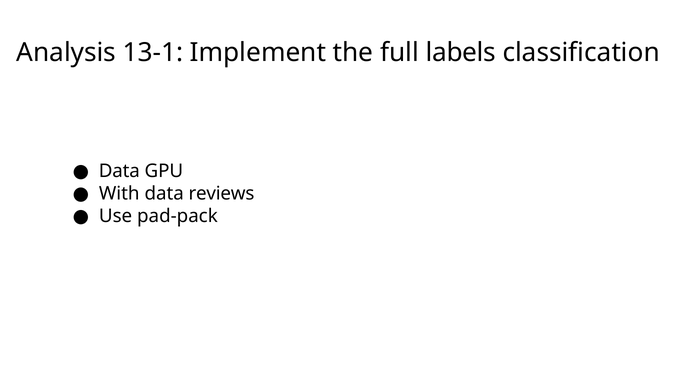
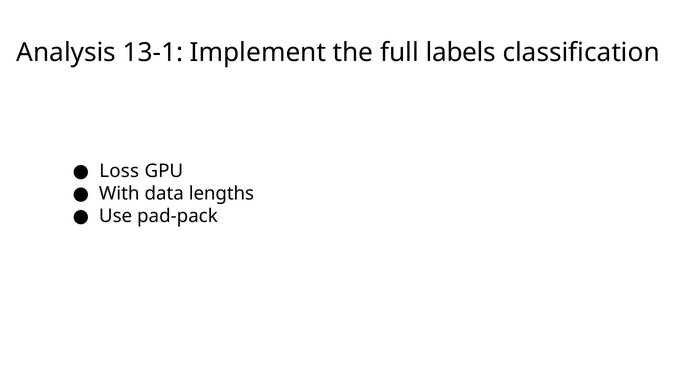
Data at (119, 171): Data -> Loss
reviews: reviews -> lengths
